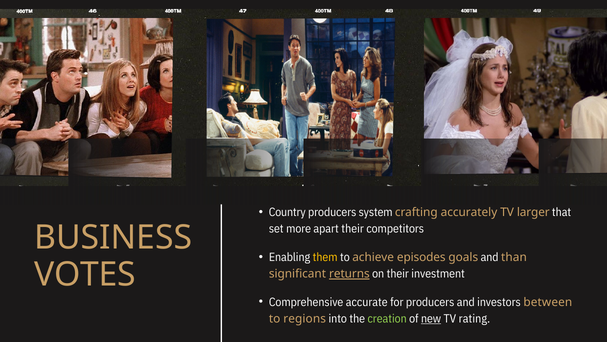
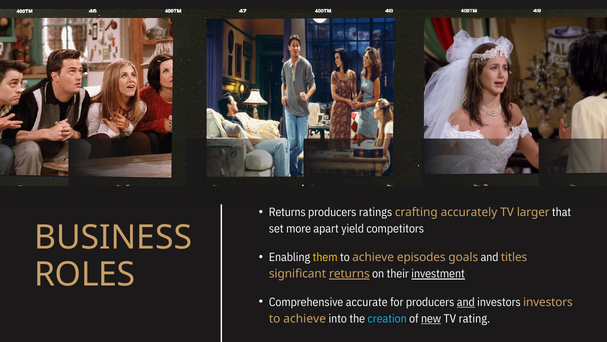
Country at (287, 212): Country -> Returns
system: system -> ratings
apart their: their -> yield
than: than -> titles
VOTES: VOTES -> ROLES
investment underline: none -> present
and at (466, 302) underline: none -> present
investors between: between -> investors
regions at (305, 318): regions -> achieve
creation colour: light green -> light blue
